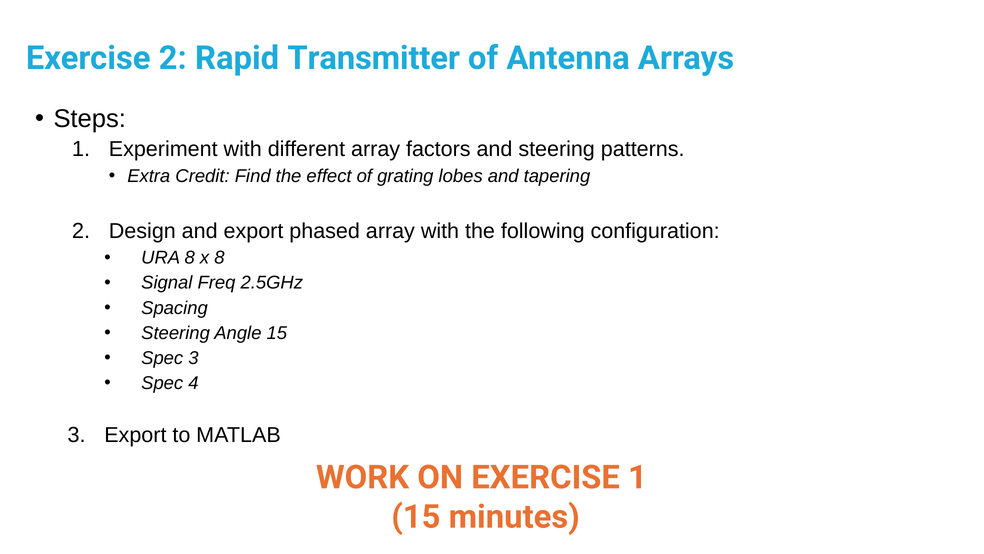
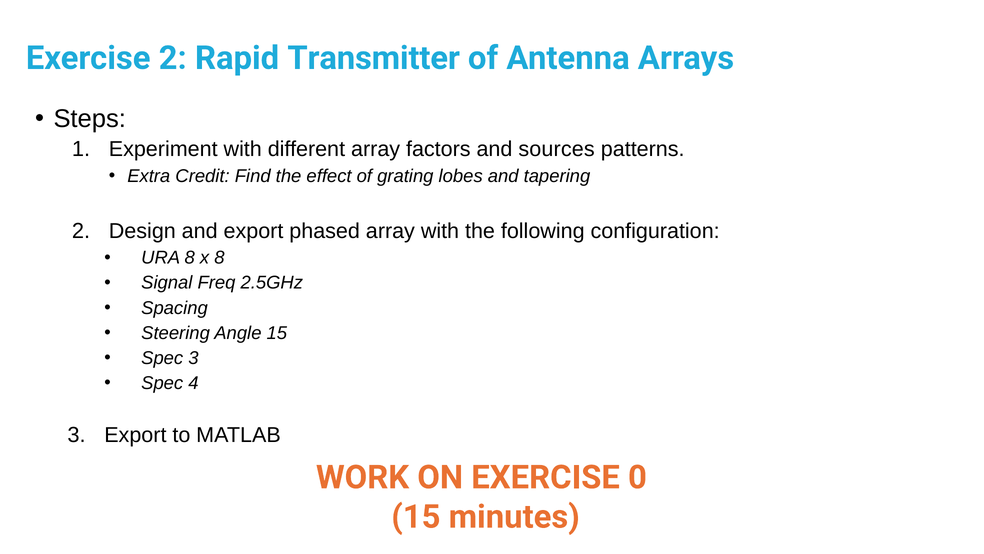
and steering: steering -> sources
EXERCISE 1: 1 -> 0
